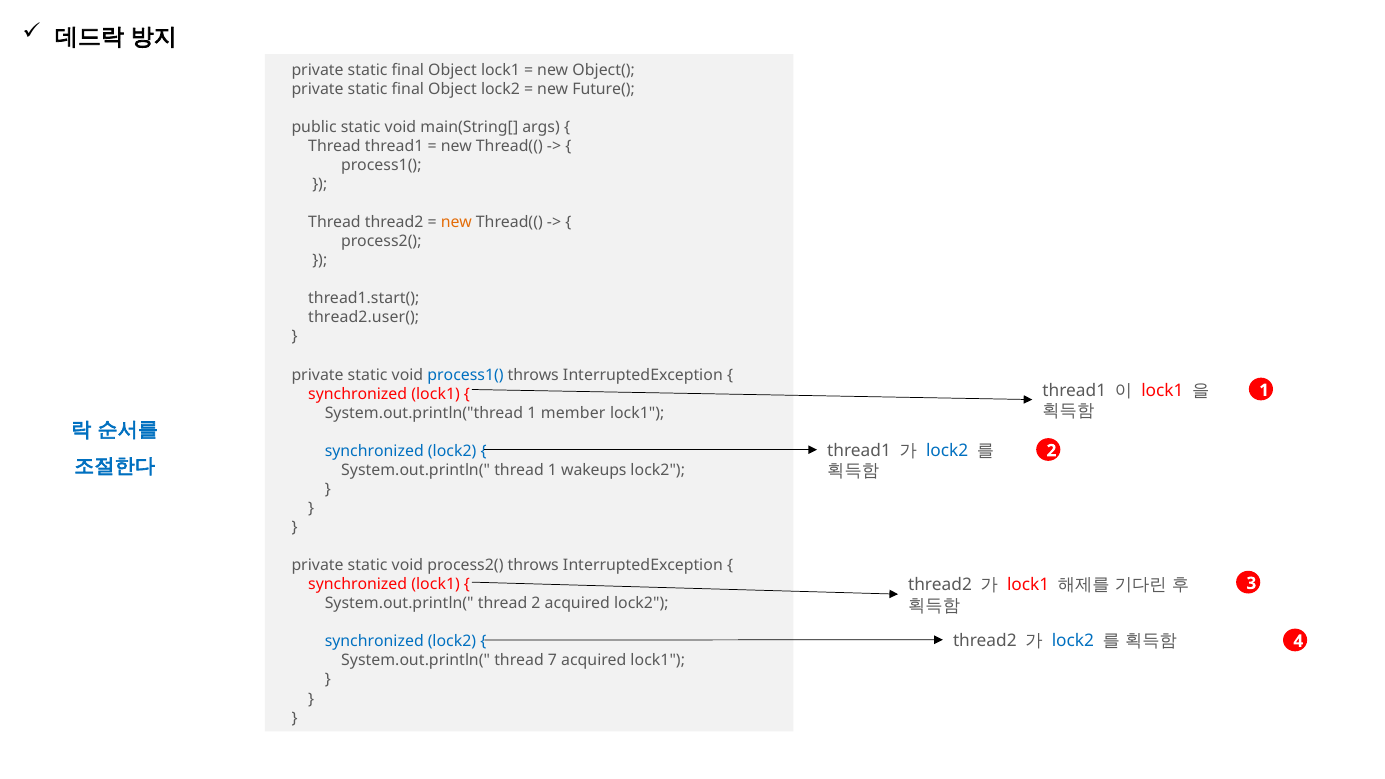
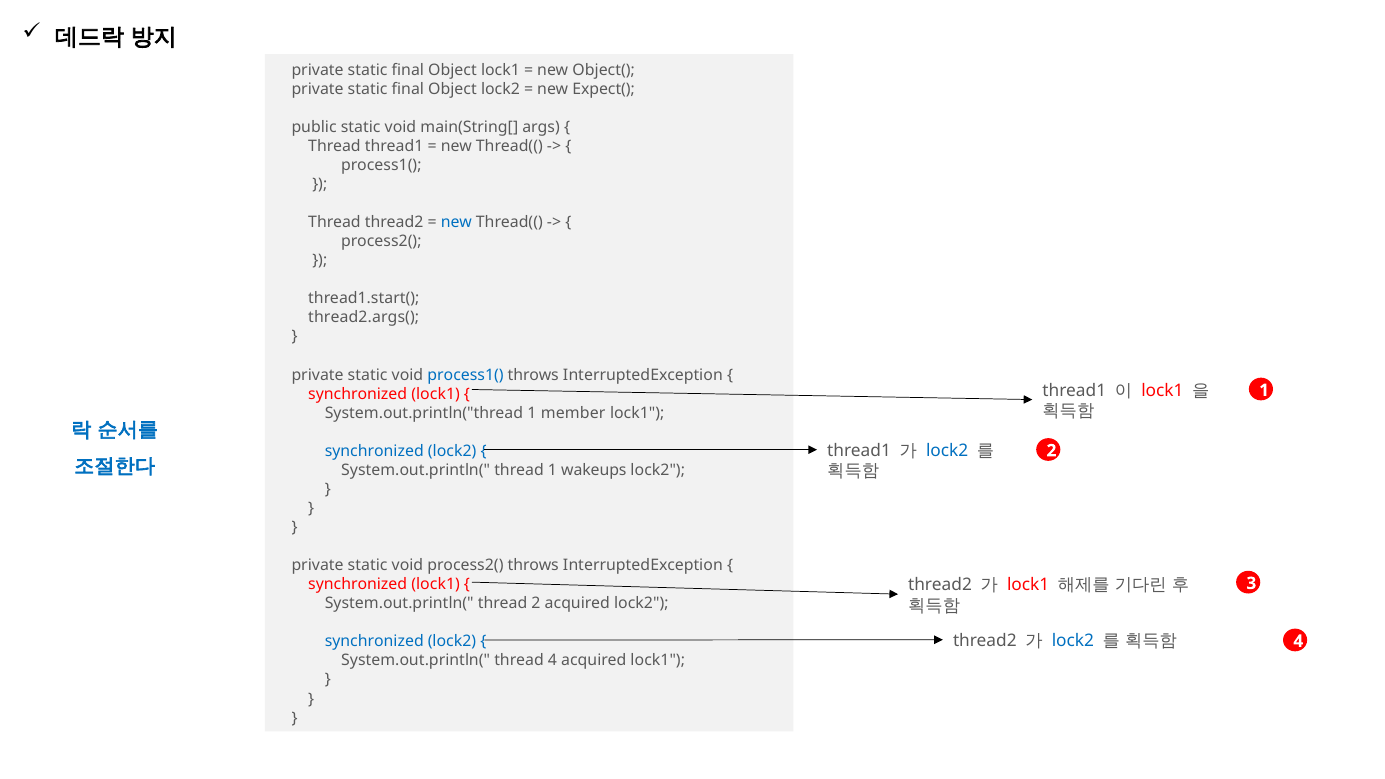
Future(: Future( -> Expect(
new at (456, 222) colour: orange -> blue
thread2.user(: thread2.user( -> thread2.args(
thread 7: 7 -> 4
